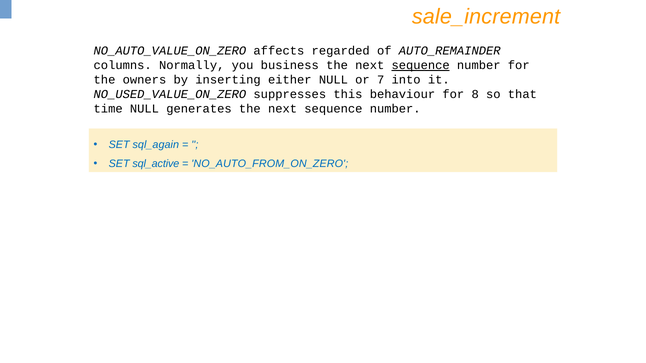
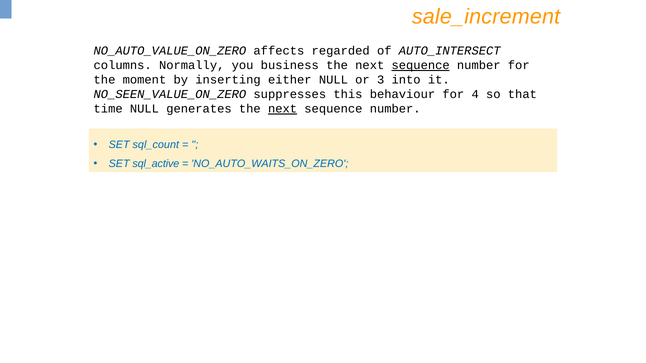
AUTO_REMAINDER: AUTO_REMAINDER -> AUTO_INTERSECT
owners: owners -> moment
7: 7 -> 3
NO_USED_VALUE_ON_ZERO: NO_USED_VALUE_ON_ZERO -> NO_SEEN_VALUE_ON_ZERO
8: 8 -> 4
next at (283, 109) underline: none -> present
sql_again: sql_again -> sql_count
NO_AUTO_FROM_ON_ZERO: NO_AUTO_FROM_ON_ZERO -> NO_AUTO_WAITS_ON_ZERO
